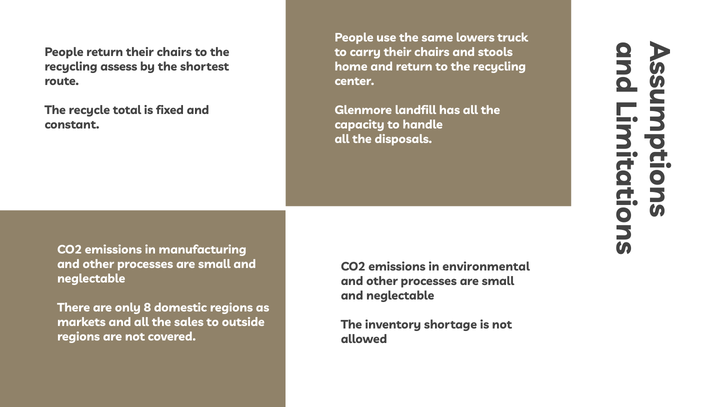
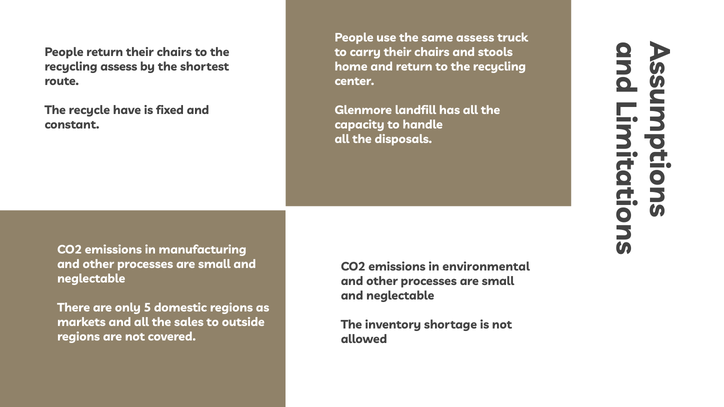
same lowers: lowers -> assess
total: total -> have
8: 8 -> 5
